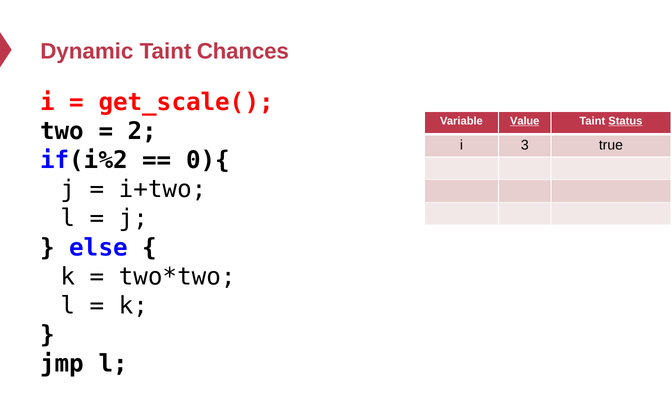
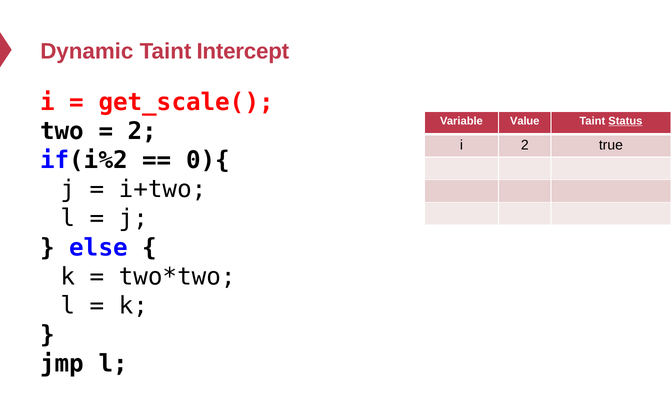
Chances: Chances -> Intercept
Value underline: present -> none
i 3: 3 -> 2
